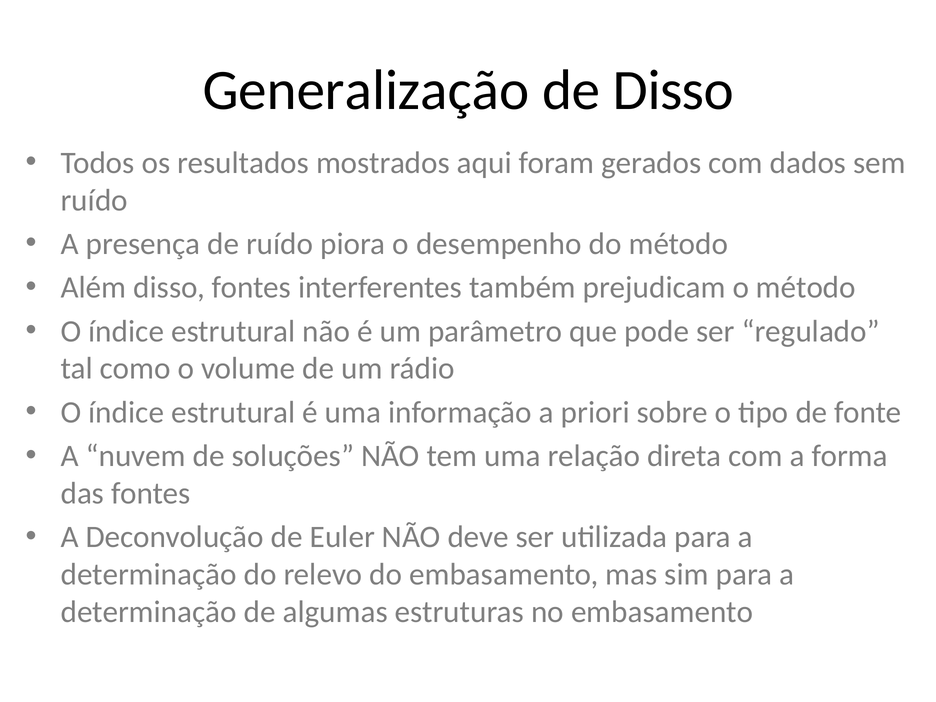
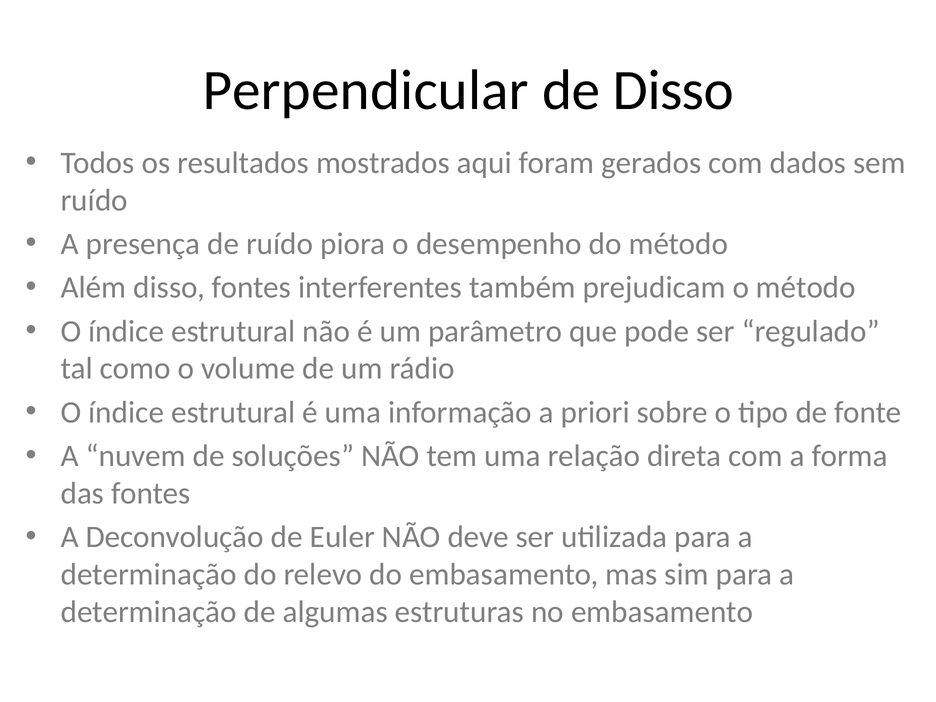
Generalização: Generalização -> Perpendicular
